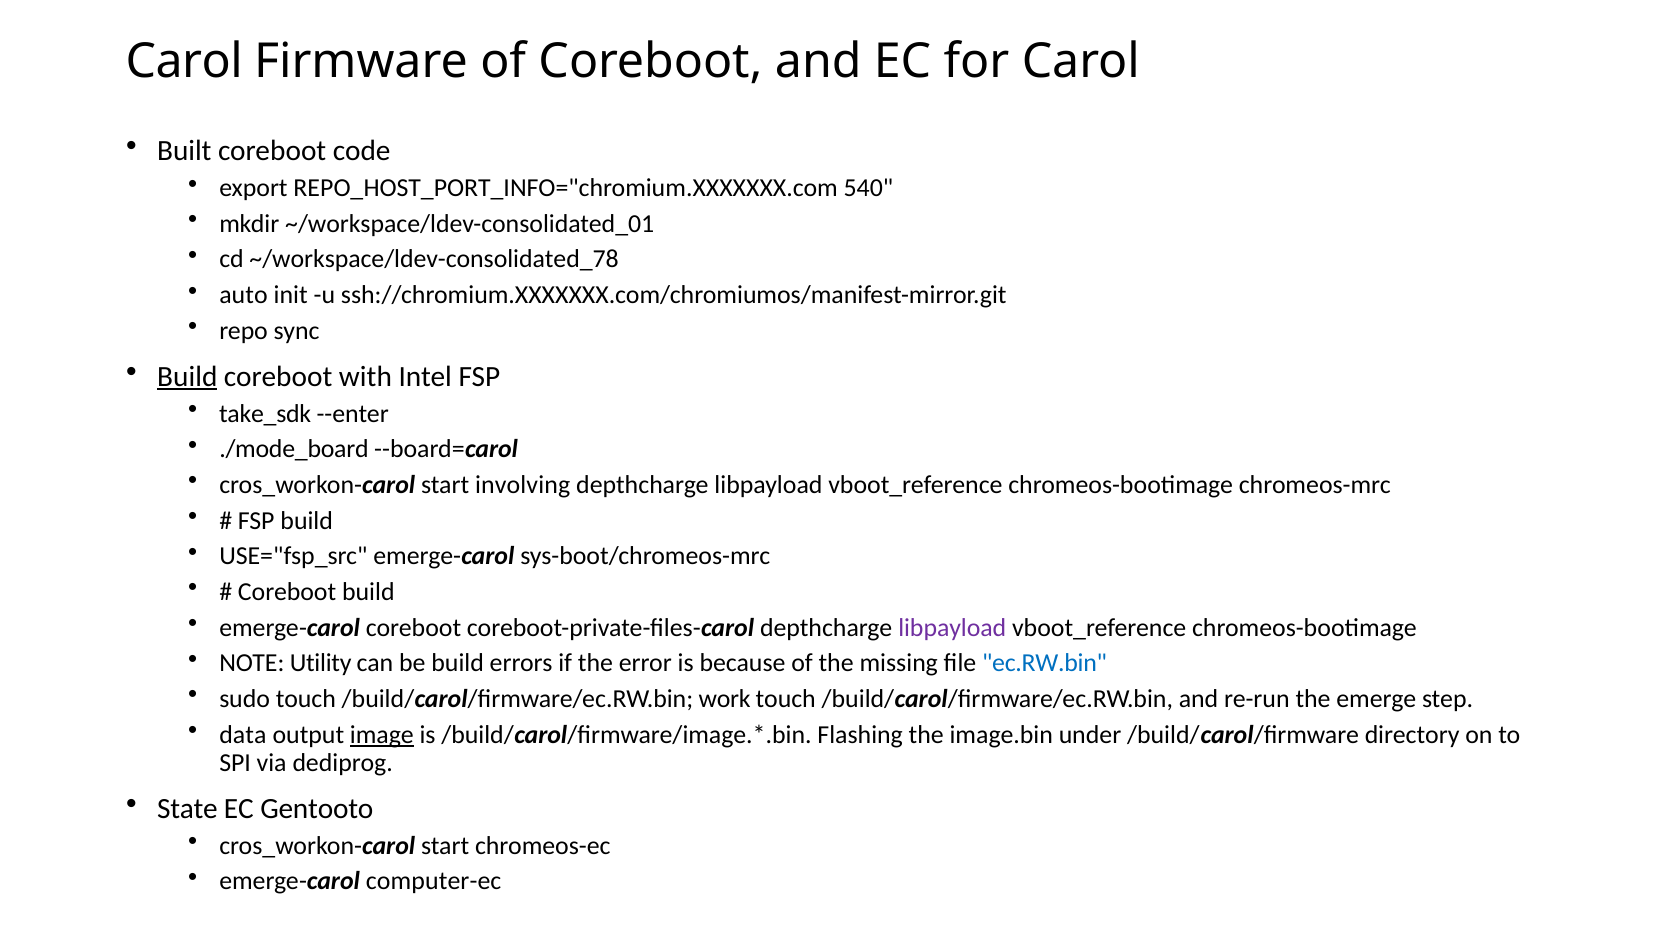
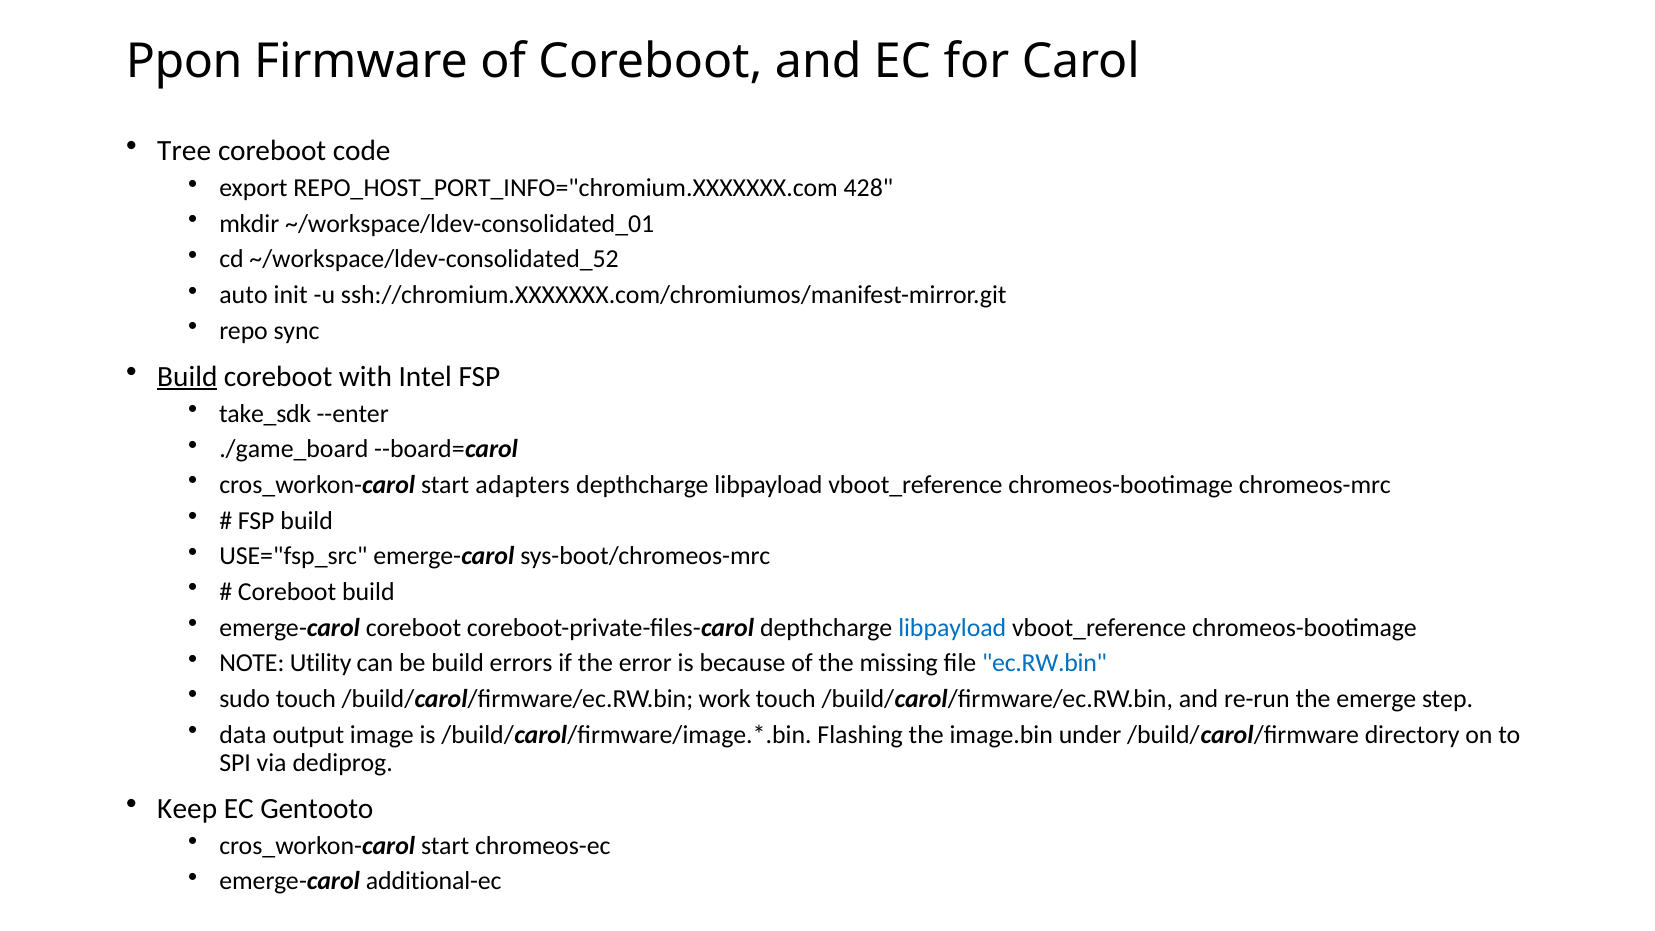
Carol at (184, 62): Carol -> Ppon
Built: Built -> Tree
540: 540 -> 428
~/workspace/ldev-consolidated_78: ~/workspace/ldev-consolidated_78 -> ~/workspace/ldev-consolidated_52
./mode_board: ./mode_board -> ./game_board
involving: involving -> adapters
libpayload at (952, 628) colour: purple -> blue
image underline: present -> none
State: State -> Keep
computer-ec: computer-ec -> additional-ec
